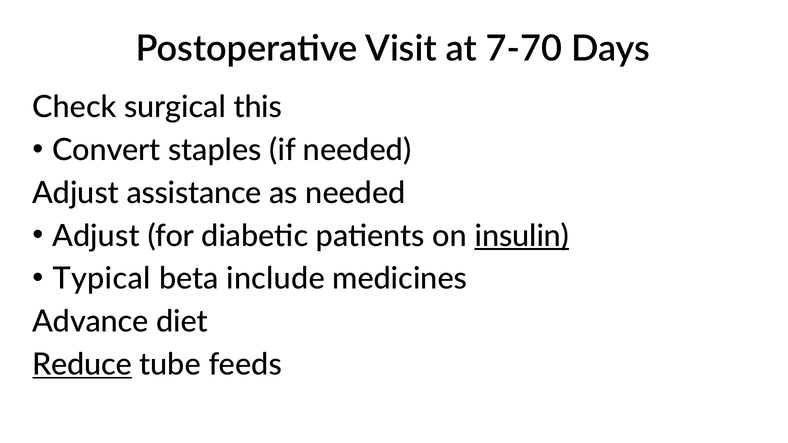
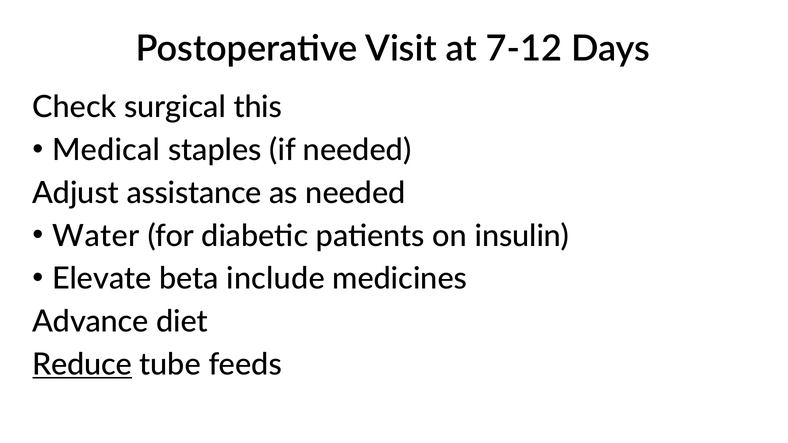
7-70: 7-70 -> 7-12
Convert: Convert -> Medical
Adjust at (96, 236): Adjust -> Water
insulin underline: present -> none
Typical: Typical -> Elevate
